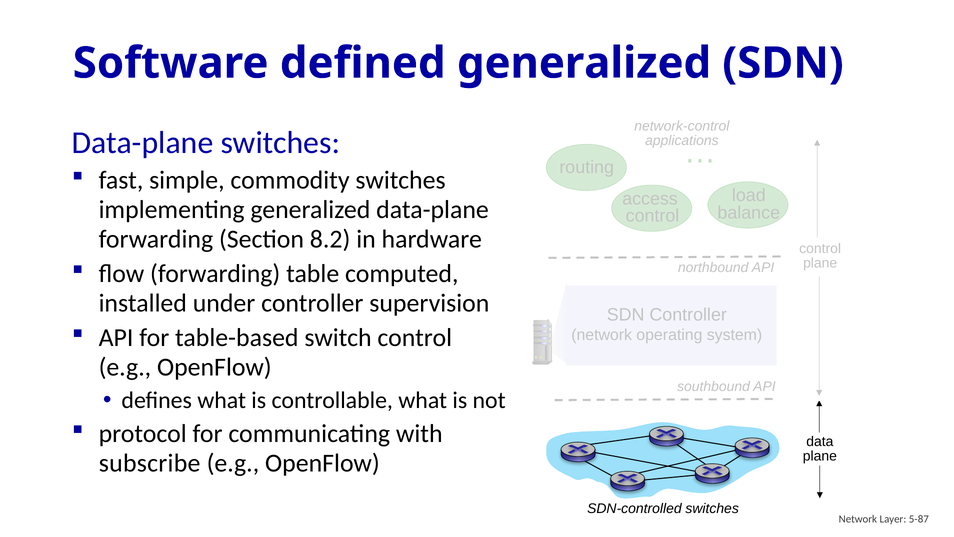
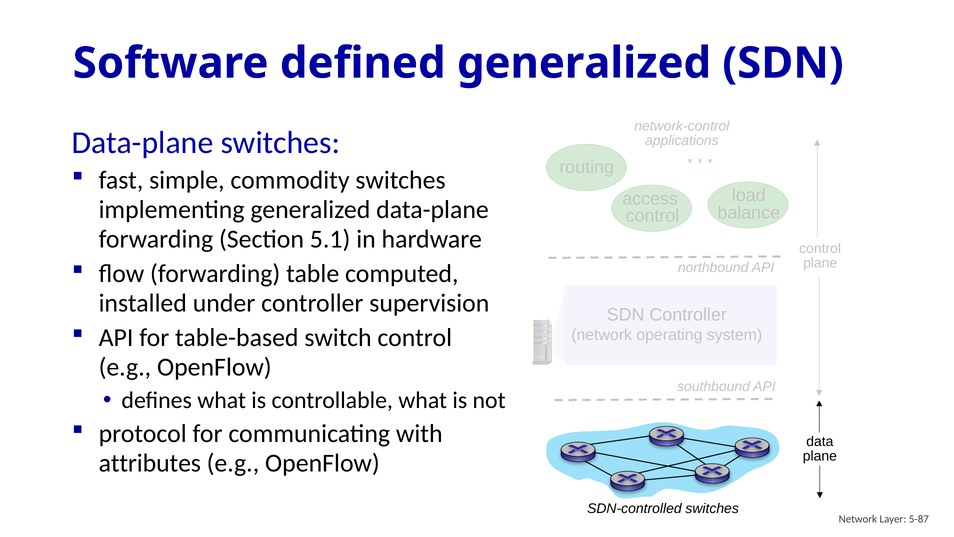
8.2: 8.2 -> 5.1
subscribe: subscribe -> attributes
